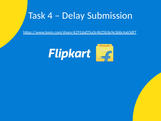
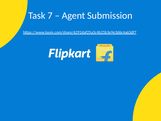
4: 4 -> 7
Delay: Delay -> Agent
